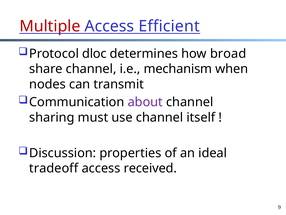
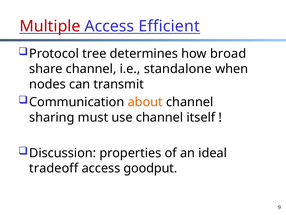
dloc: dloc -> tree
mechanism: mechanism -> standalone
about colour: purple -> orange
received: received -> goodput
